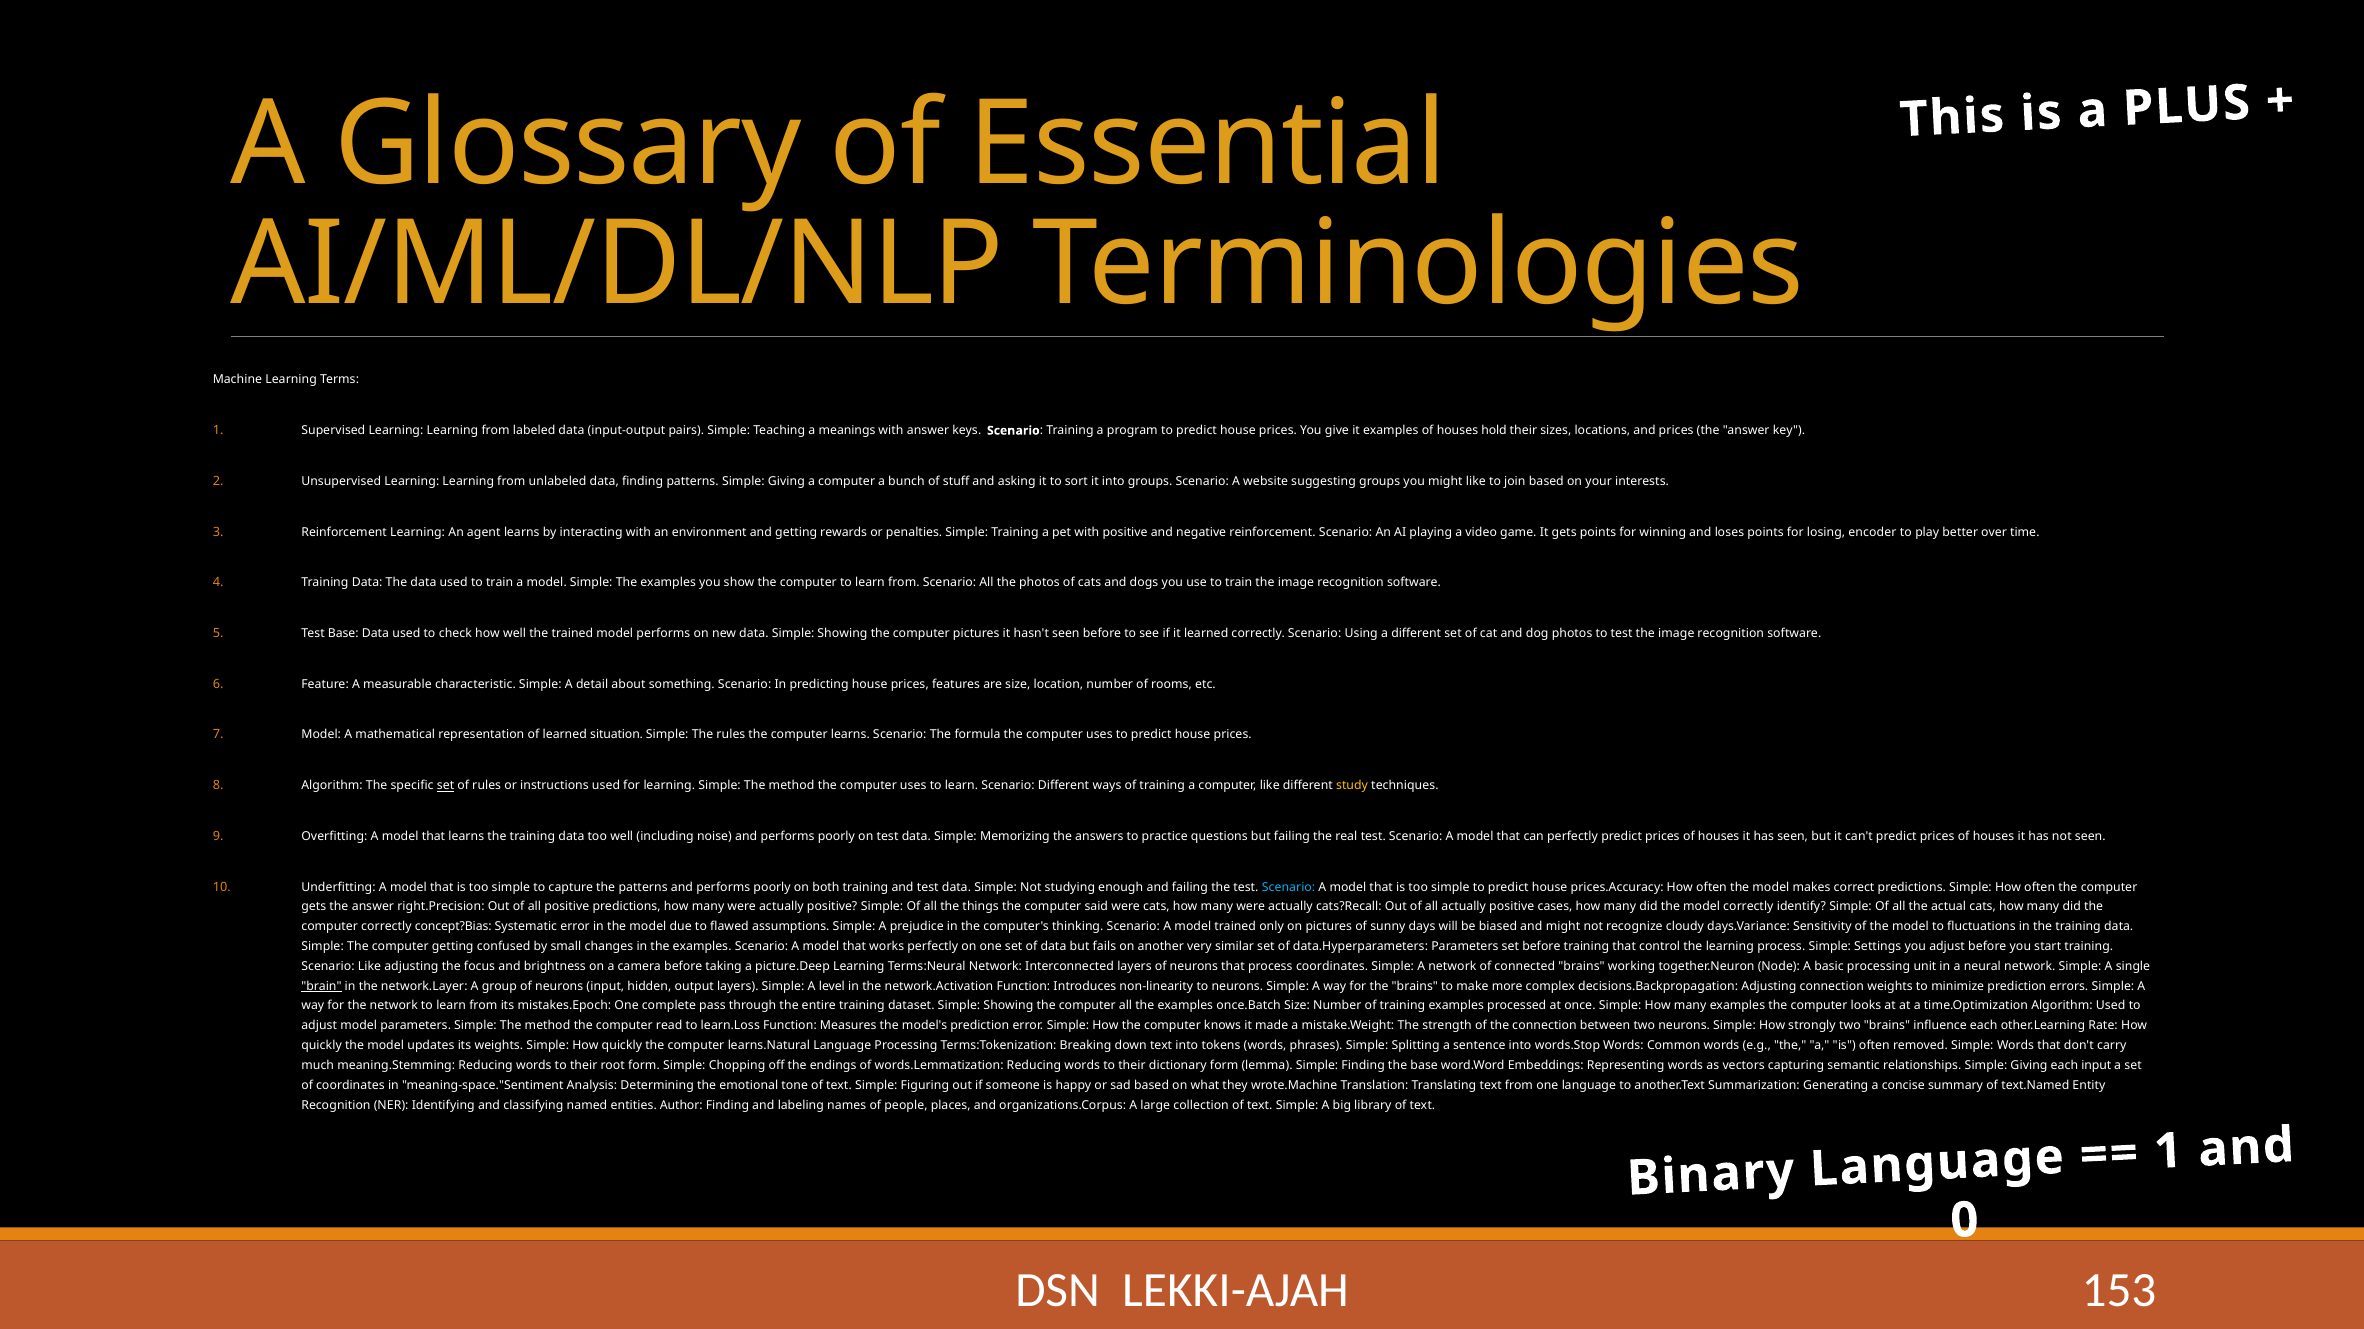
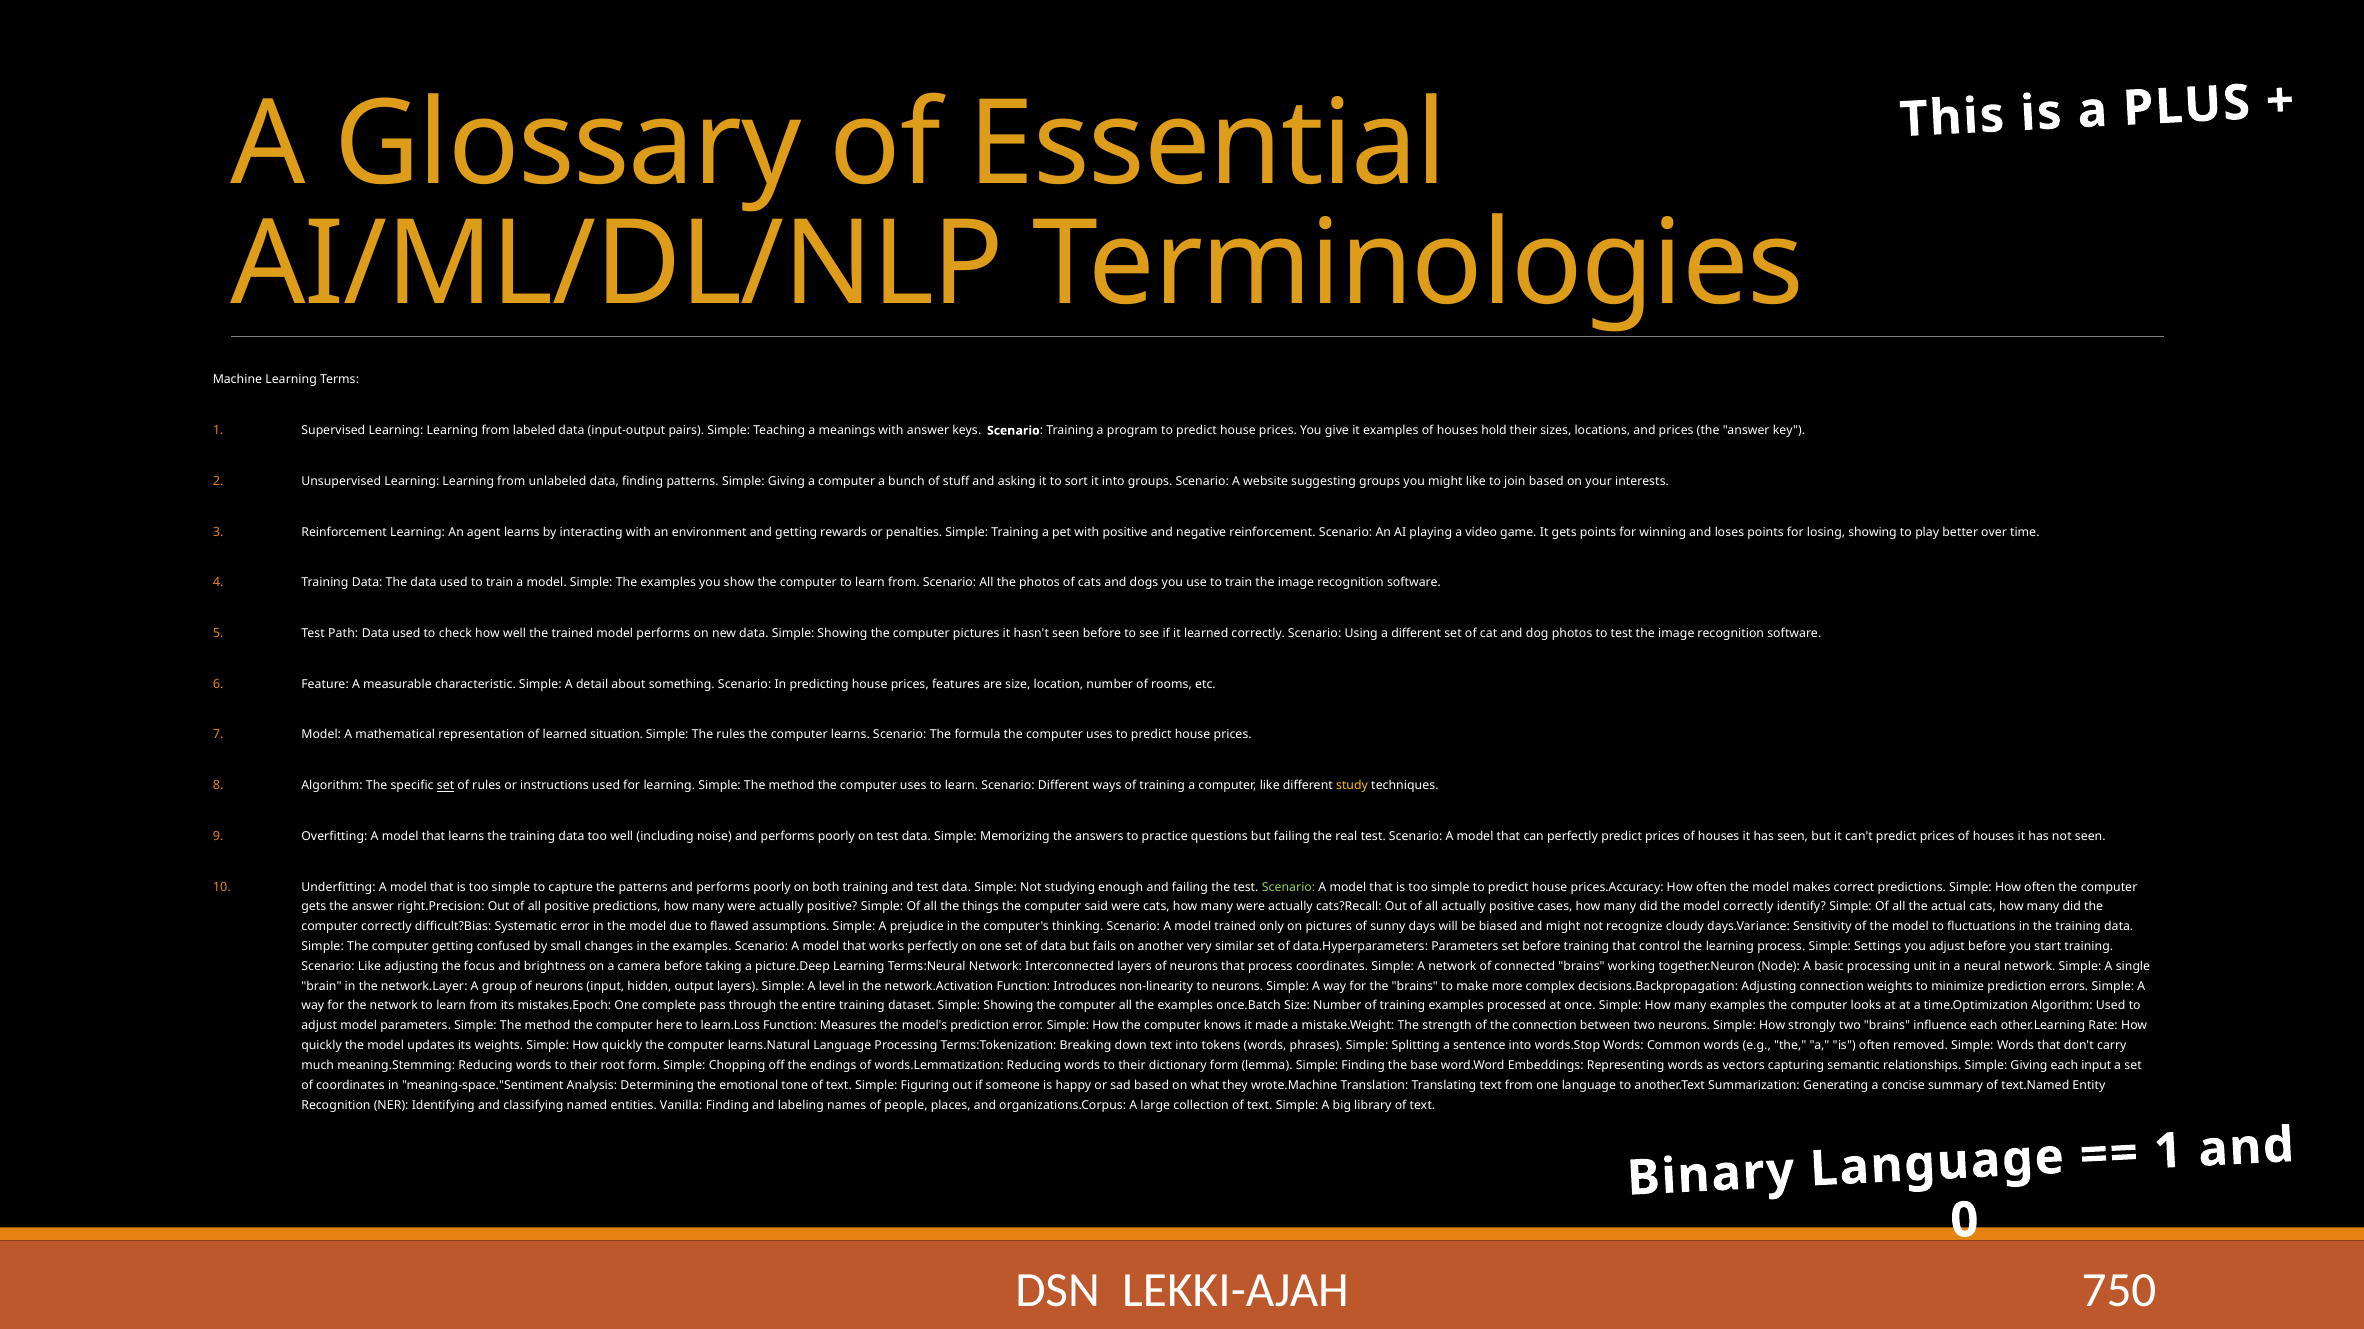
losing encoder: encoder -> showing
Test Base: Base -> Path
Scenario at (1289, 888) colour: light blue -> light green
concept?Bias: concept?Bias -> difficult?Bias
brain underline: present -> none
read: read -> here
Author: Author -> Vanilla
153: 153 -> 750
